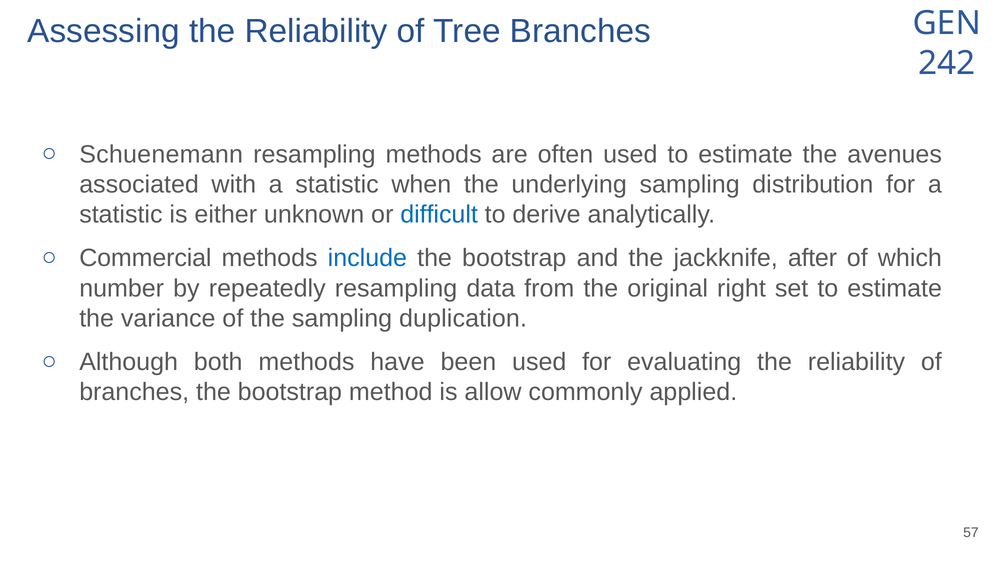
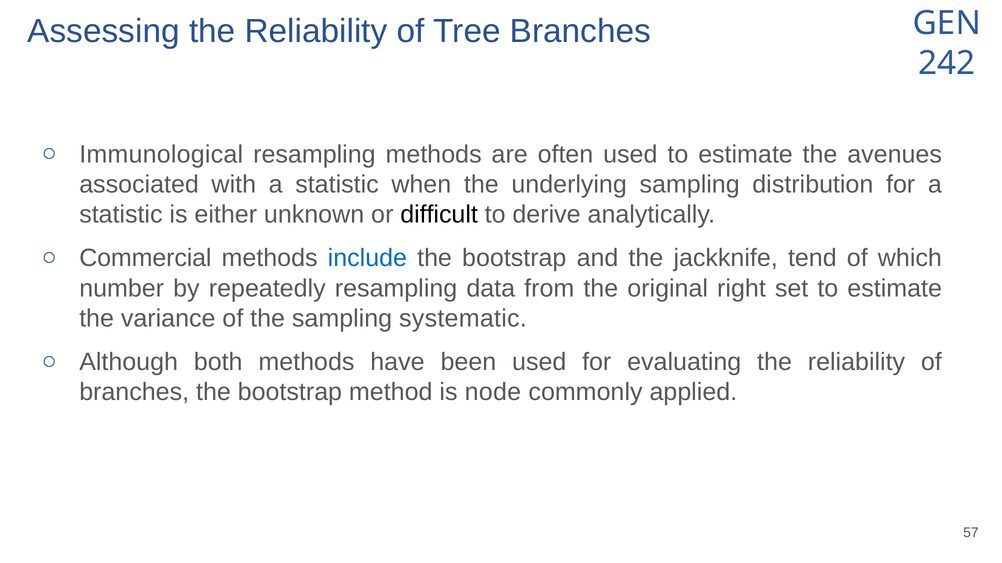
Schuenemann: Schuenemann -> Immunological
difficult colour: blue -> black
after: after -> tend
duplication: duplication -> systematic
allow: allow -> node
